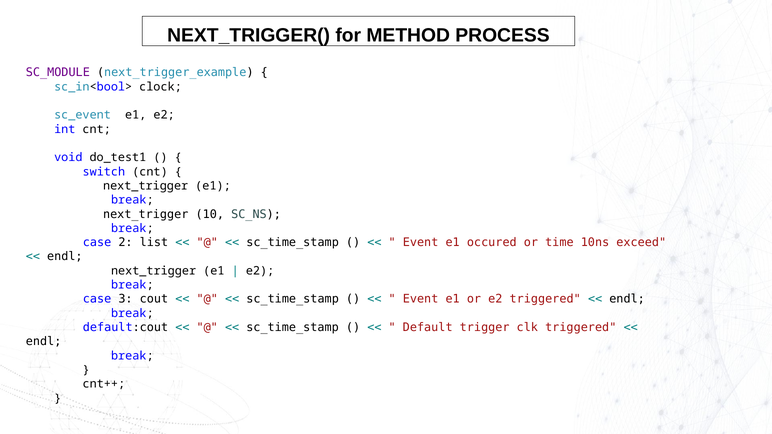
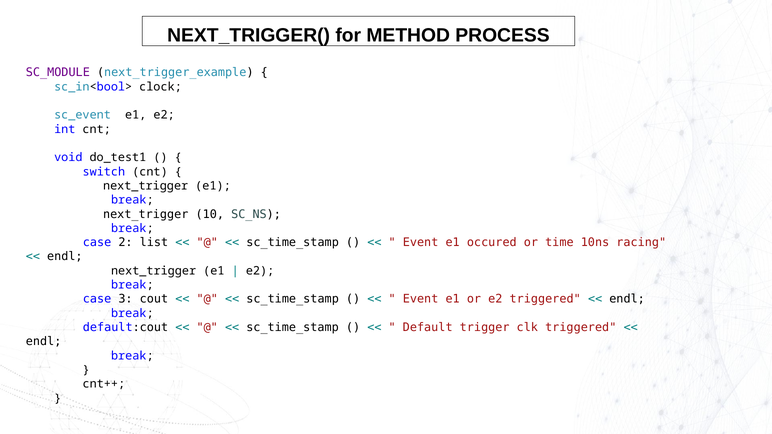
exceed: exceed -> racing
